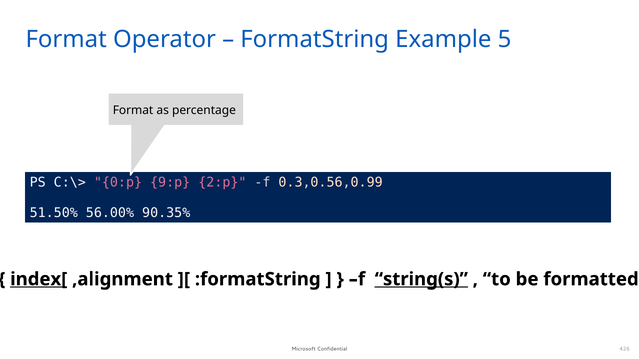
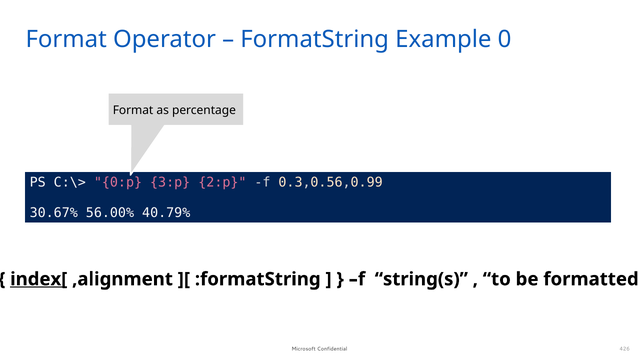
5: 5 -> 0
9:p: 9:p -> 3:p
51.50%: 51.50% -> 30.67%
90.35%: 90.35% -> 40.79%
string(s underline: present -> none
